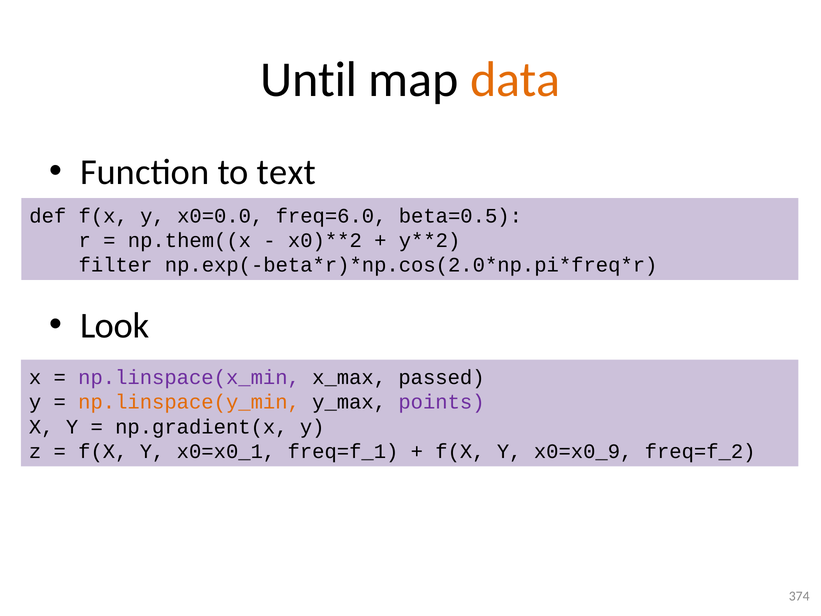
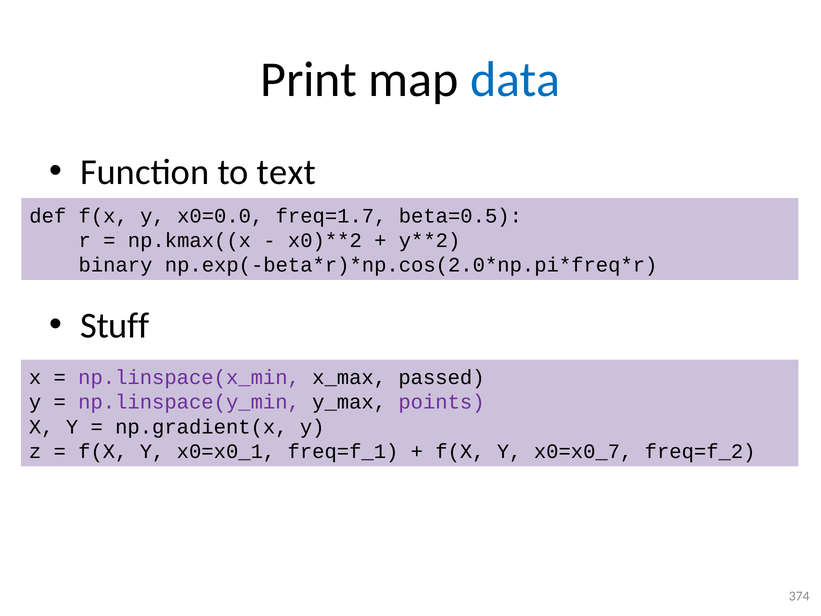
Until: Until -> Print
data colour: orange -> blue
freq=6.0: freq=6.0 -> freq=1.7
np.them((x: np.them((x -> np.kmax((x
filter: filter -> binary
Look: Look -> Stuff
np.linspace(y_min colour: orange -> purple
x0=x0_9: x0=x0_9 -> x0=x0_7
